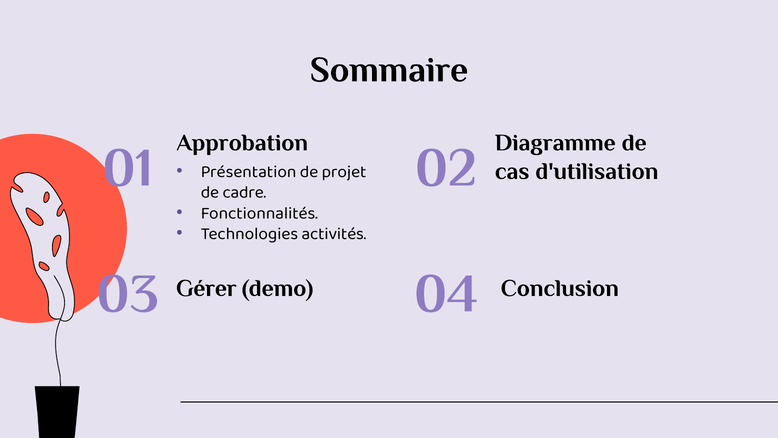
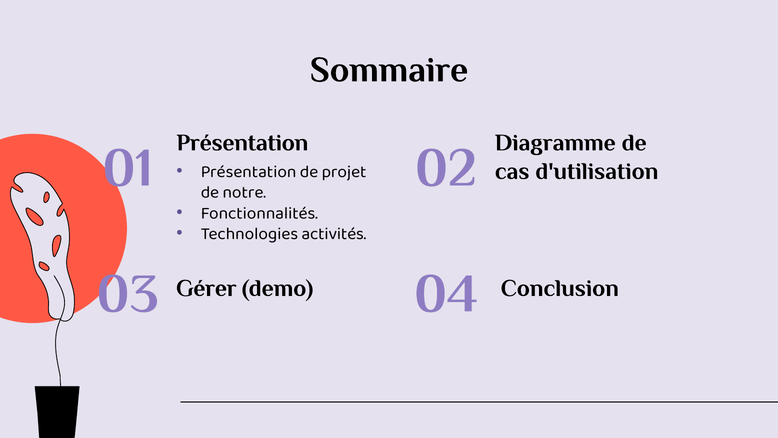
Approbation at (242, 142): Approbation -> Présentation
cadre: cadre -> notre
